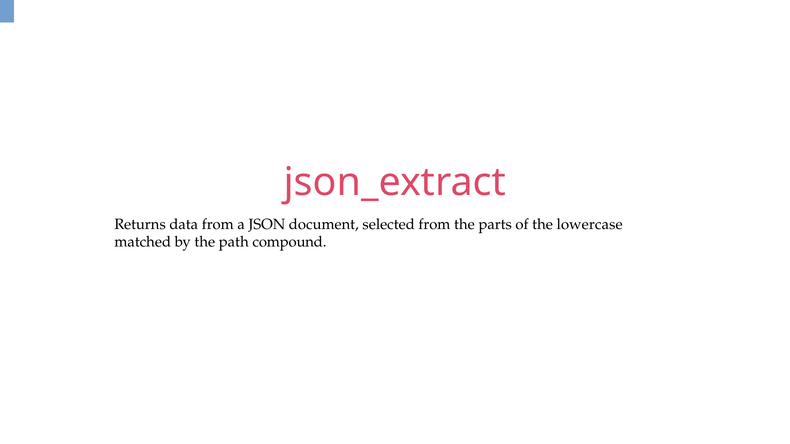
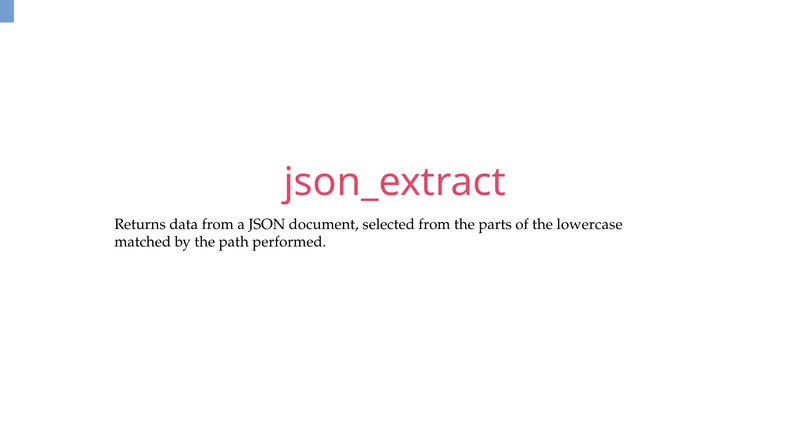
compound: compound -> performed
